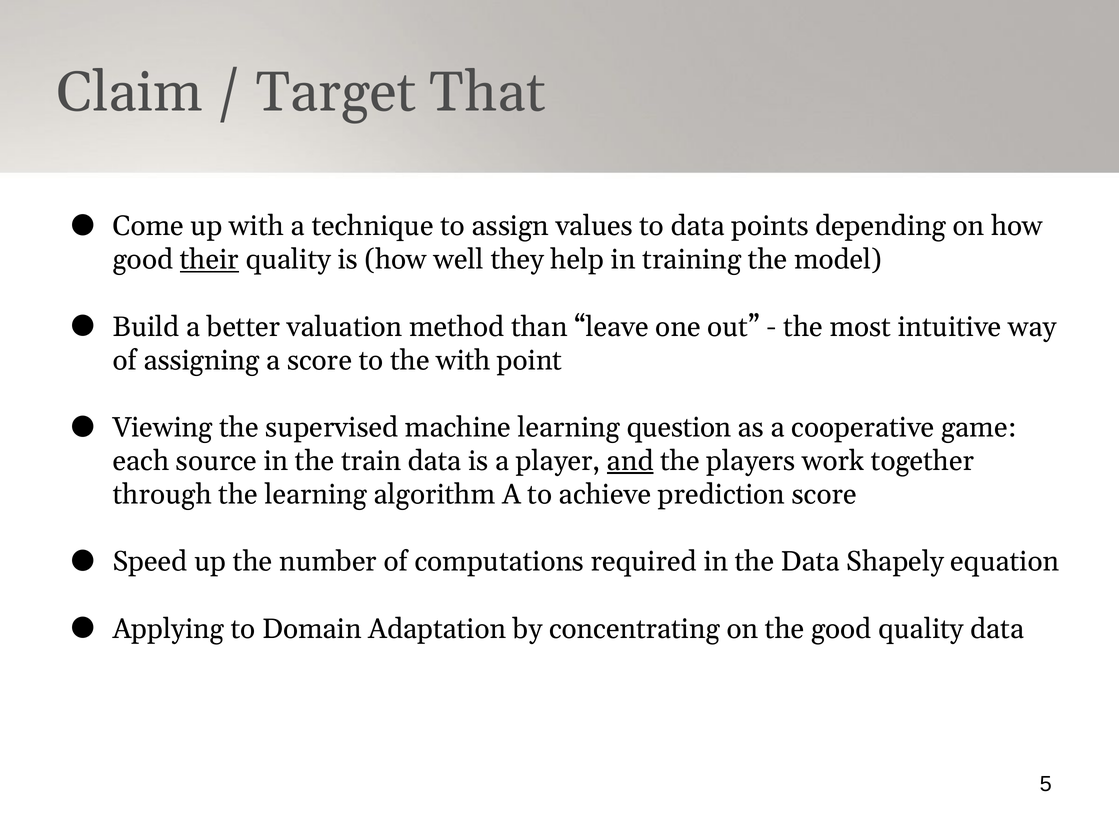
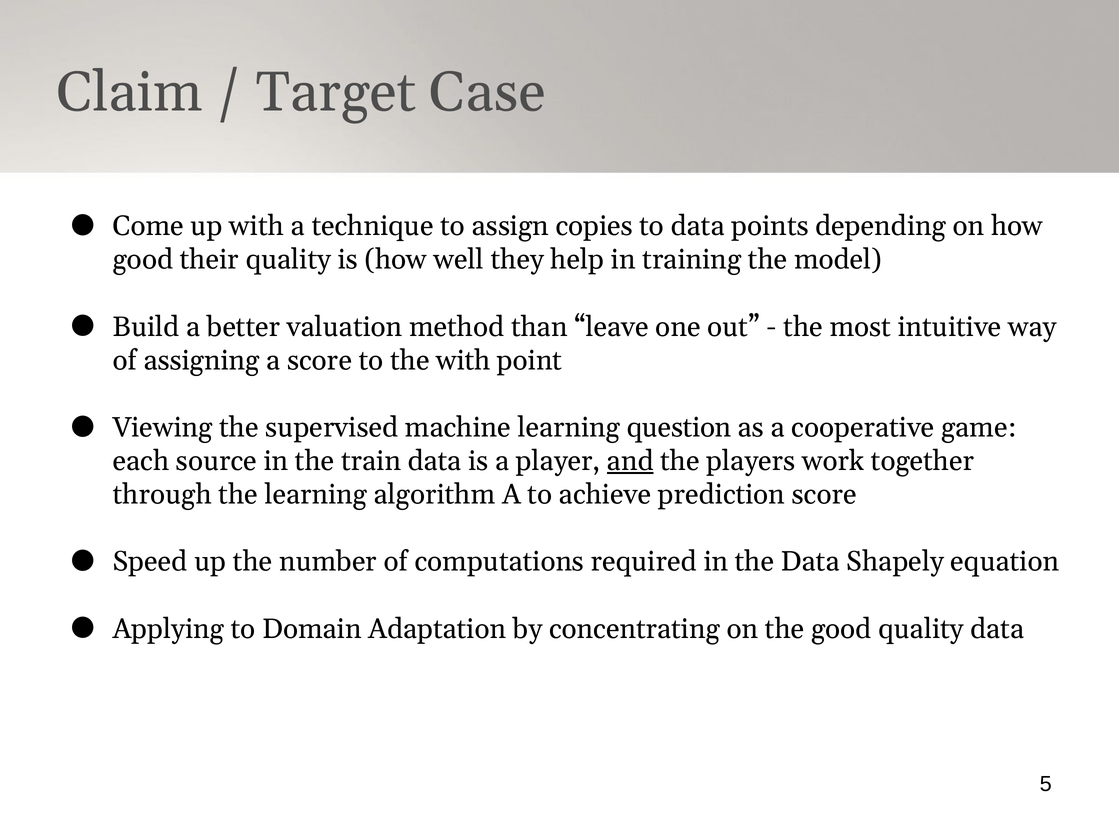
That: That -> Case
values: values -> copies
their underline: present -> none
